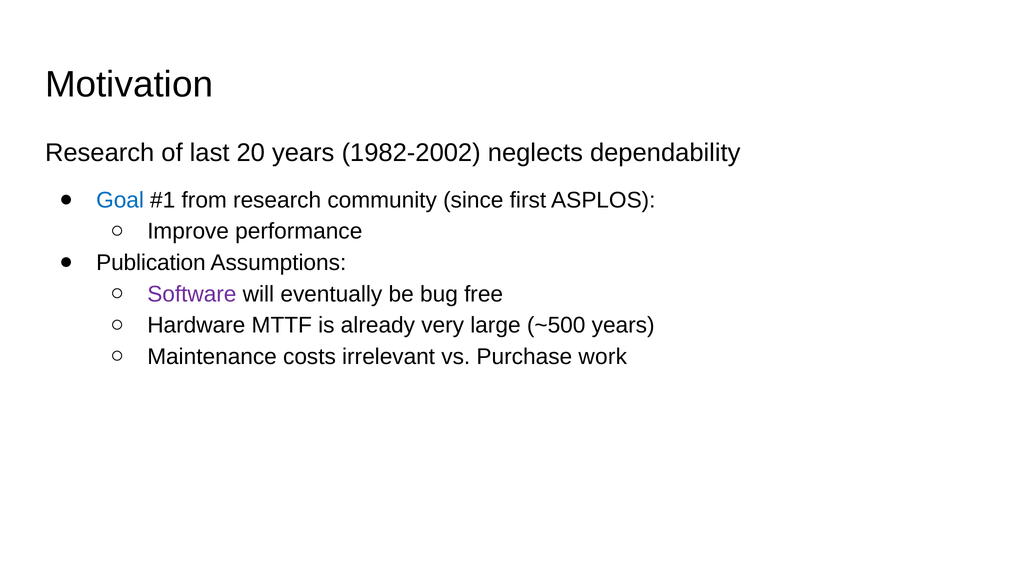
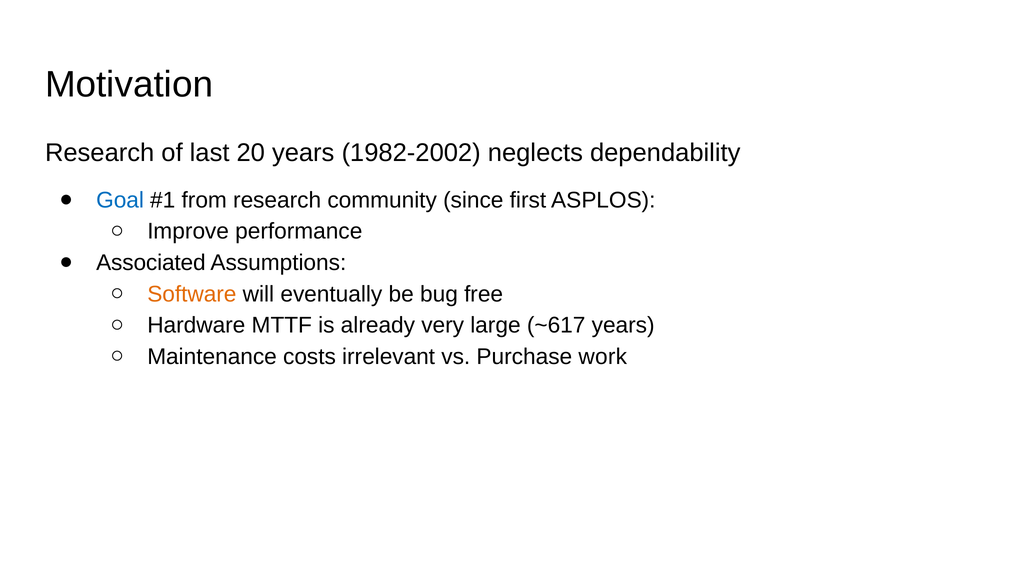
Publication: Publication -> Associated
Software colour: purple -> orange
~500: ~500 -> ~617
